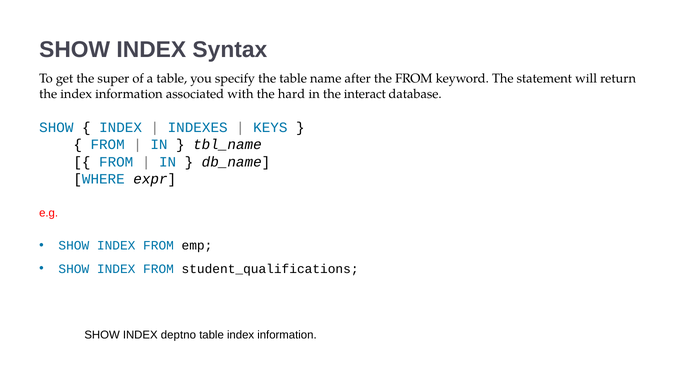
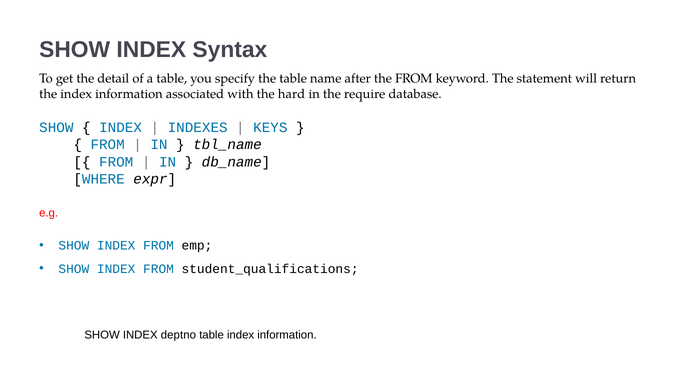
super: super -> detail
interact: interact -> require
